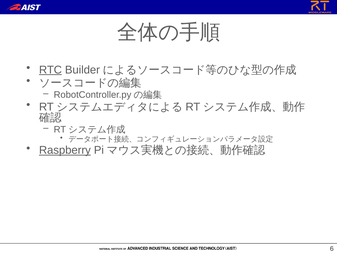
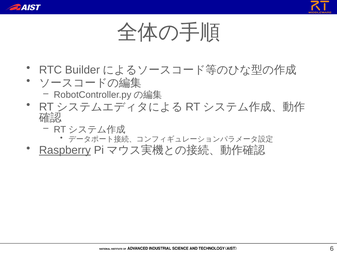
RTC underline: present -> none
